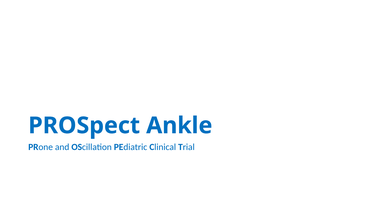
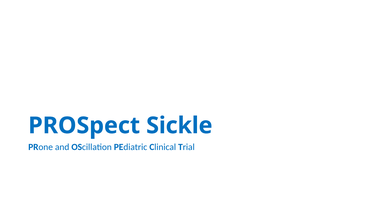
Ankle: Ankle -> Sickle
